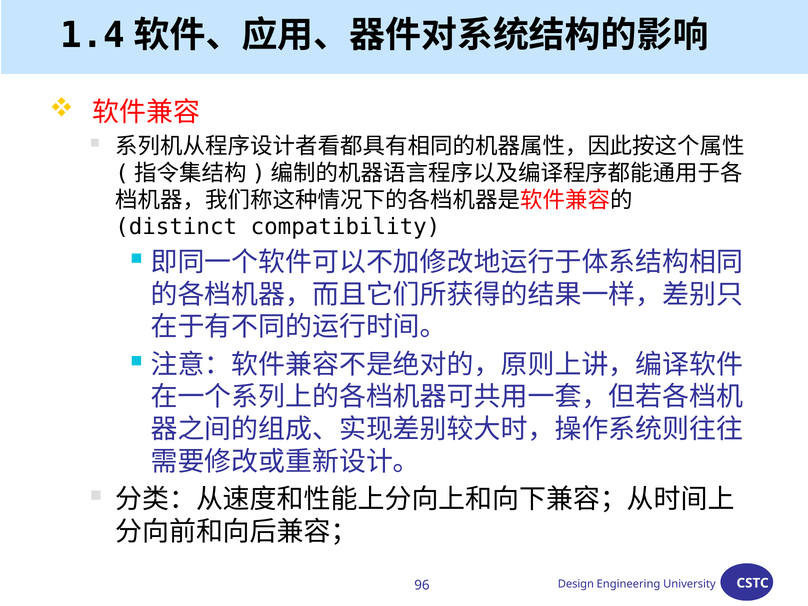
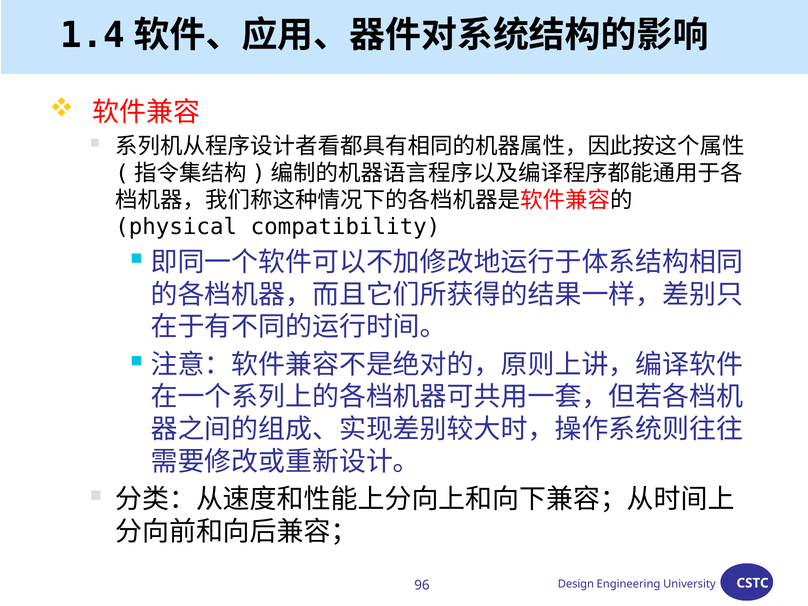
distinct: distinct -> physical
